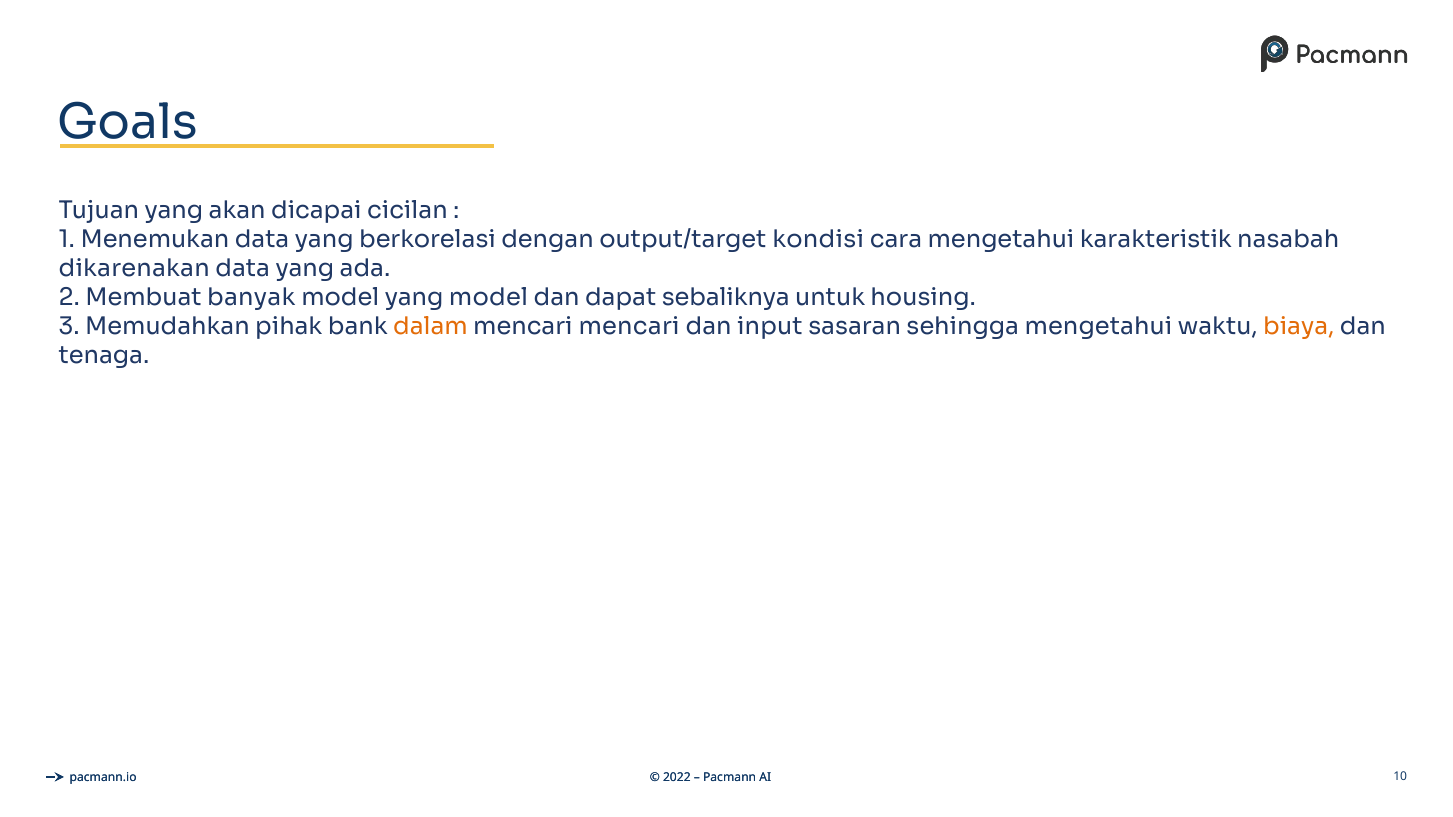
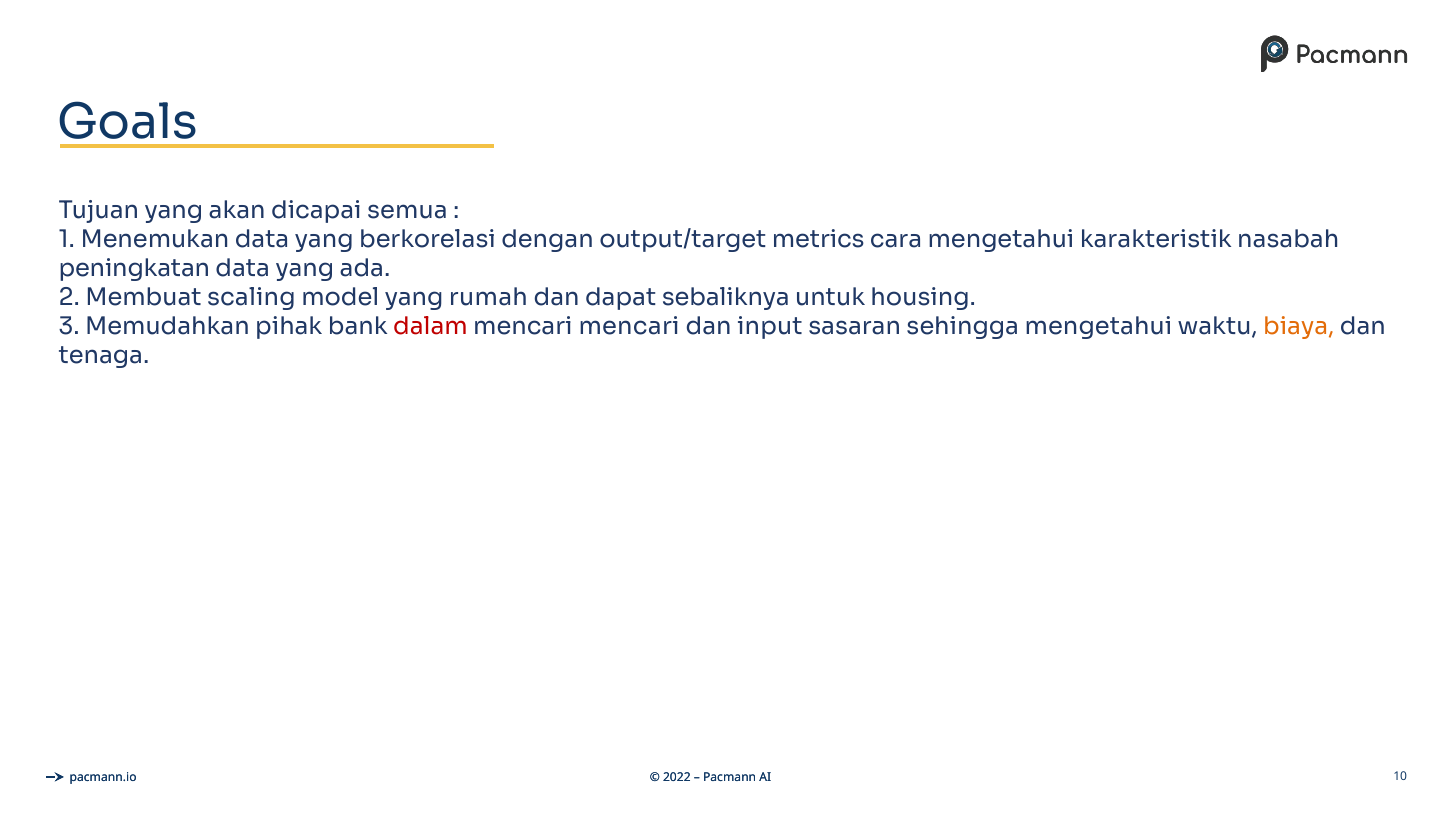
cicilan: cicilan -> semua
kondisi: kondisi -> metrics
dikarenakan: dikarenakan -> peningkatan
banyak: banyak -> scaling
yang model: model -> rumah
dalam colour: orange -> red
